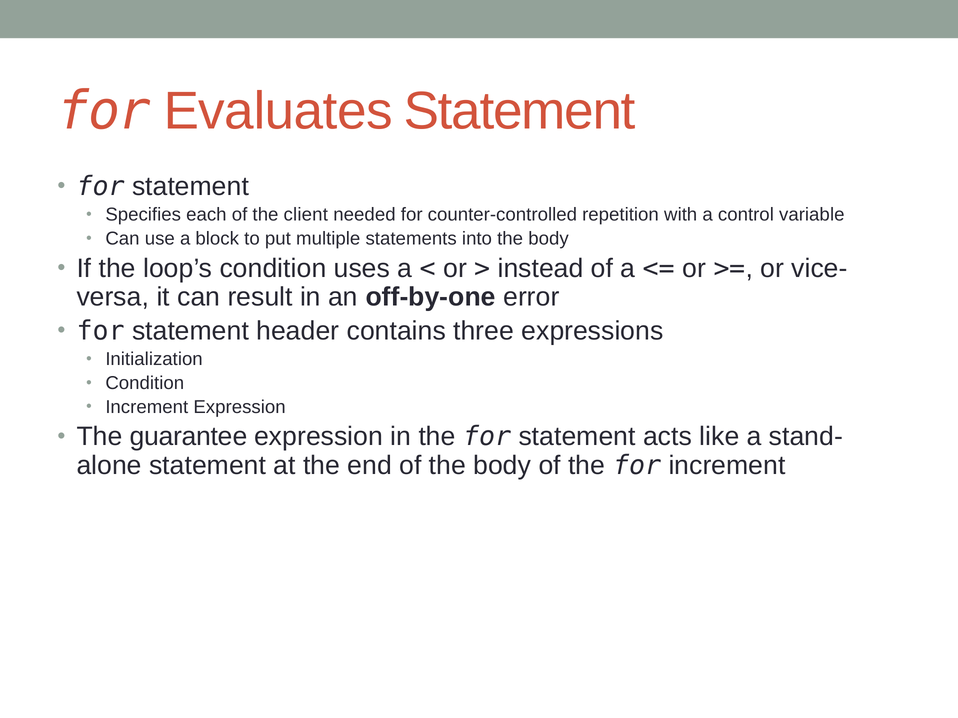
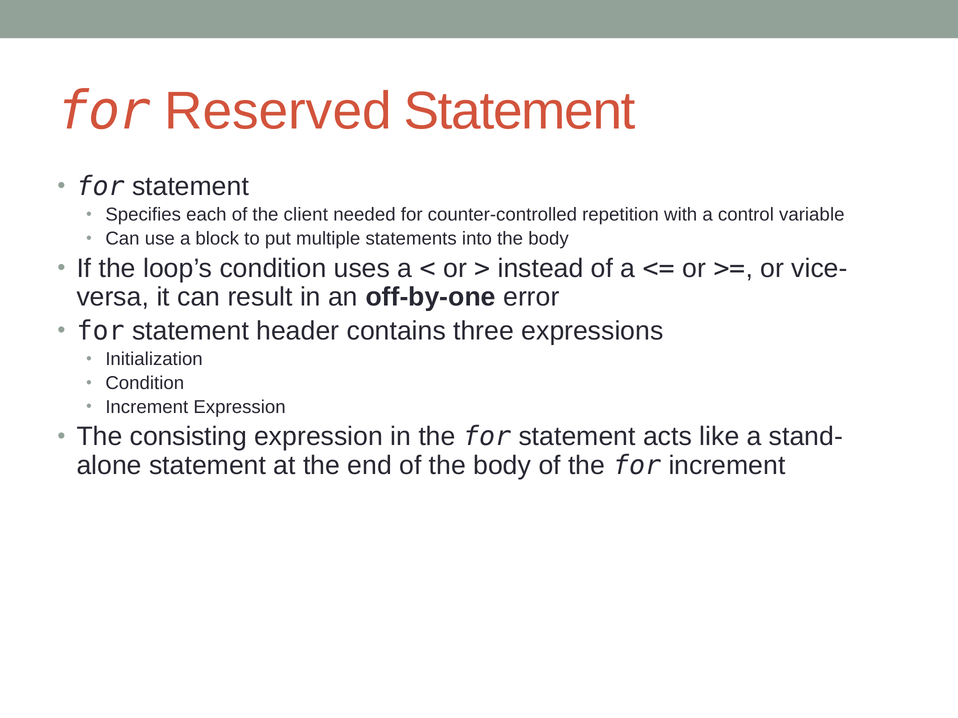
Evaluates: Evaluates -> Reserved
guarantee: guarantee -> consisting
